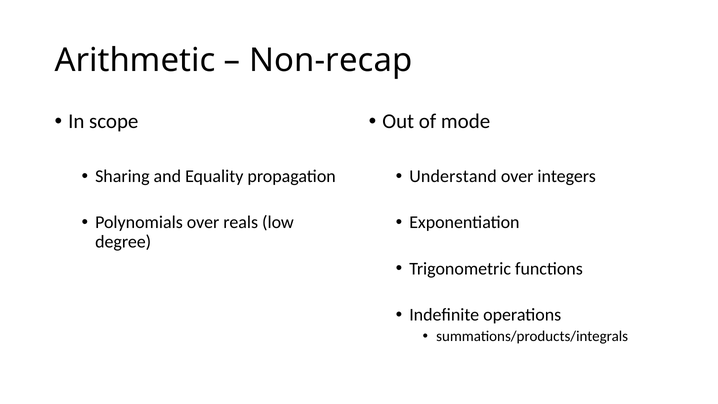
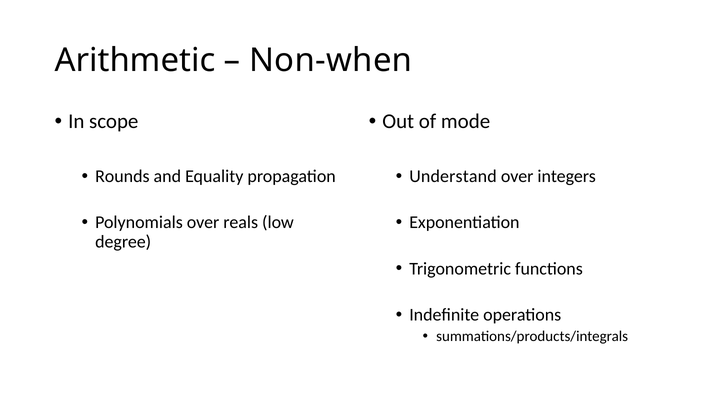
Non-recap: Non-recap -> Non-when
Sharing: Sharing -> Rounds
